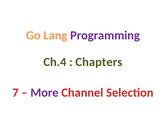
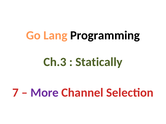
Programming colour: purple -> black
Ch.4: Ch.4 -> Ch.3
Chapters: Chapters -> Statically
